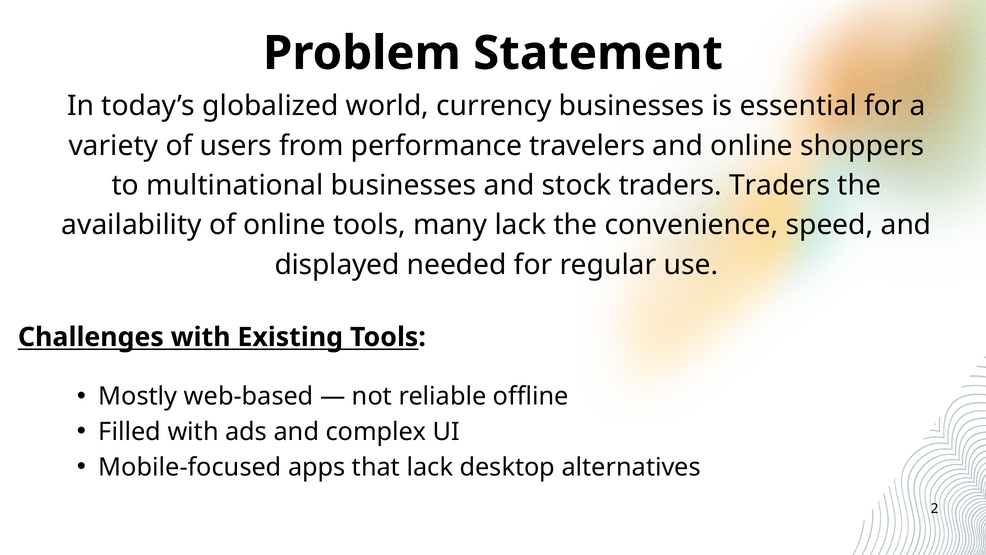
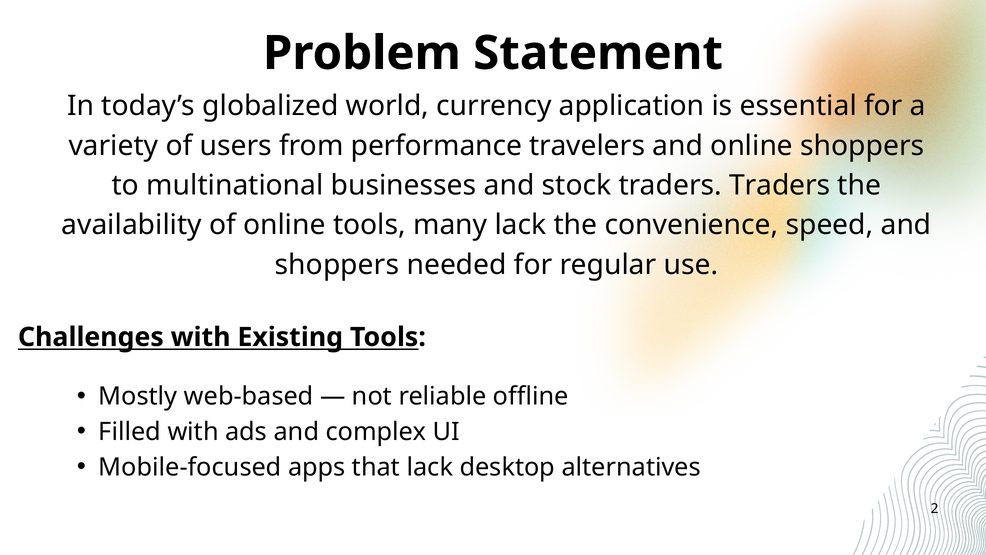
currency businesses: businesses -> application
displayed at (337, 265): displayed -> shoppers
